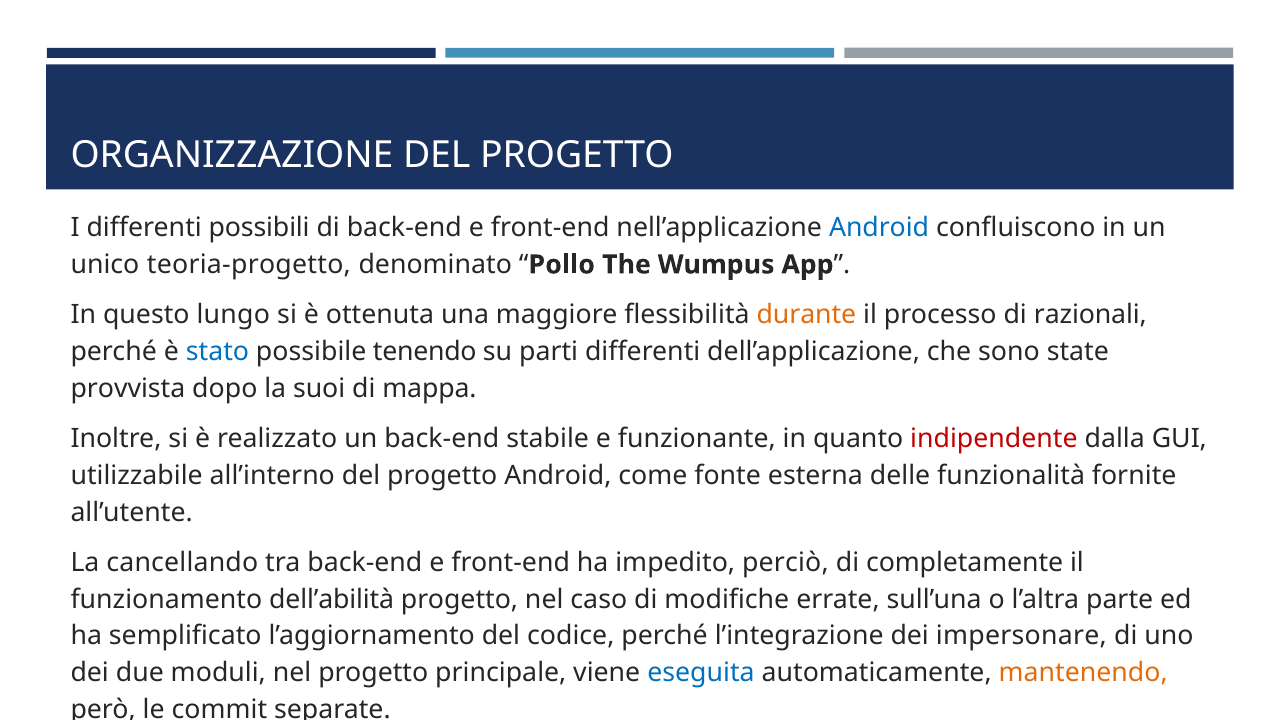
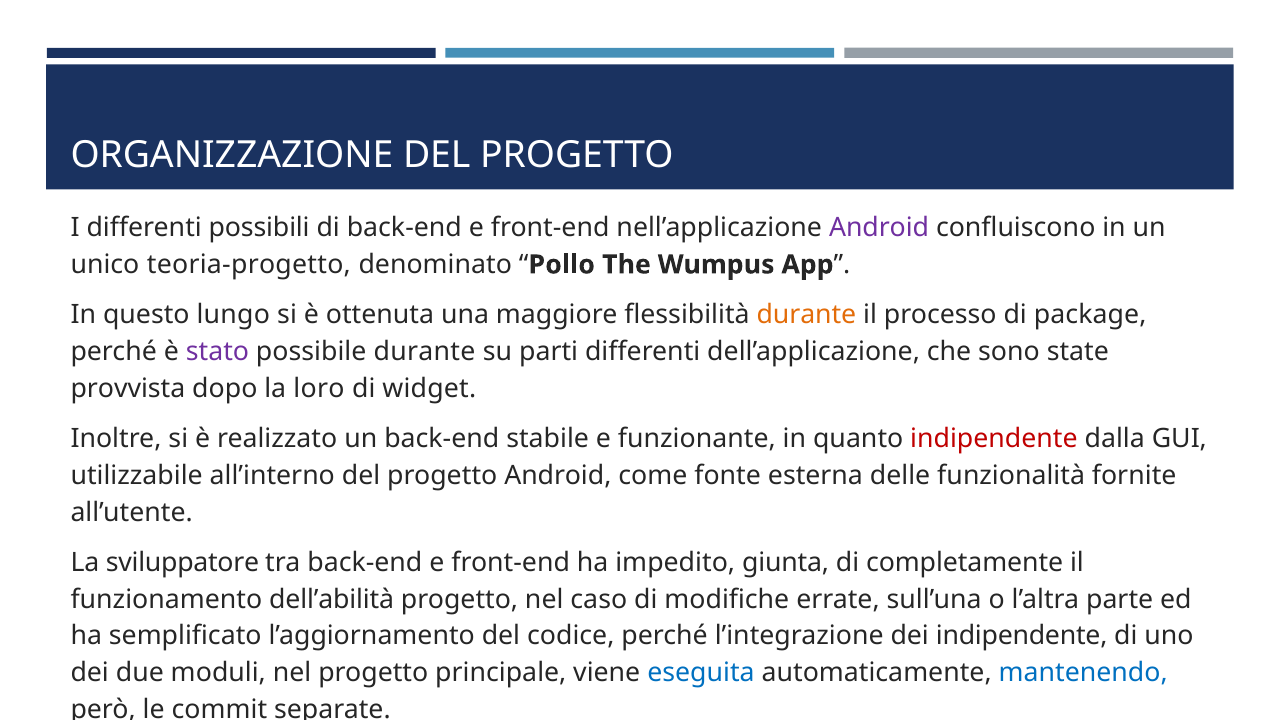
Android at (879, 228) colour: blue -> purple
razionali: razionali -> package
stato colour: blue -> purple
possibile tenendo: tenendo -> durante
suoi: suoi -> loro
mappa: mappa -> widget
cancellando: cancellando -> sviluppatore
perciò: perciò -> giunta
dei impersonare: impersonare -> indipendente
mantenendo colour: orange -> blue
